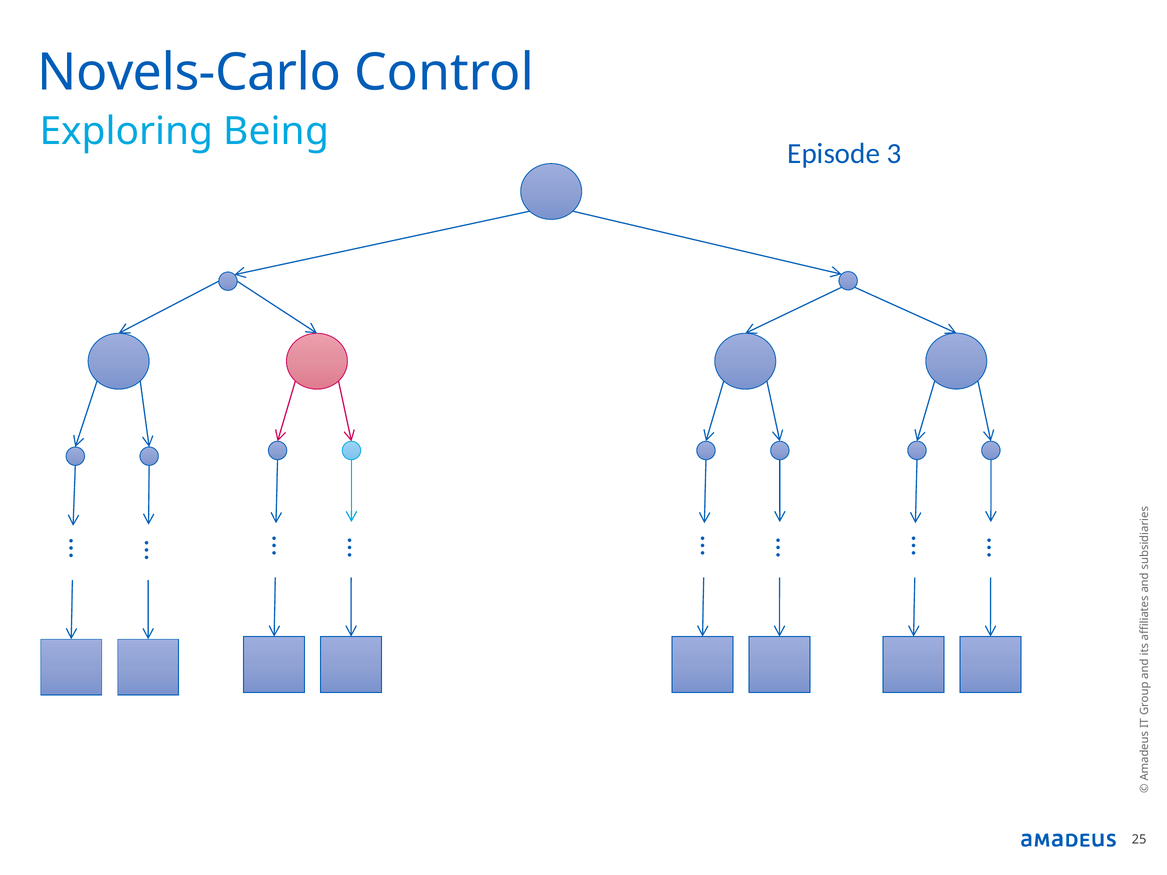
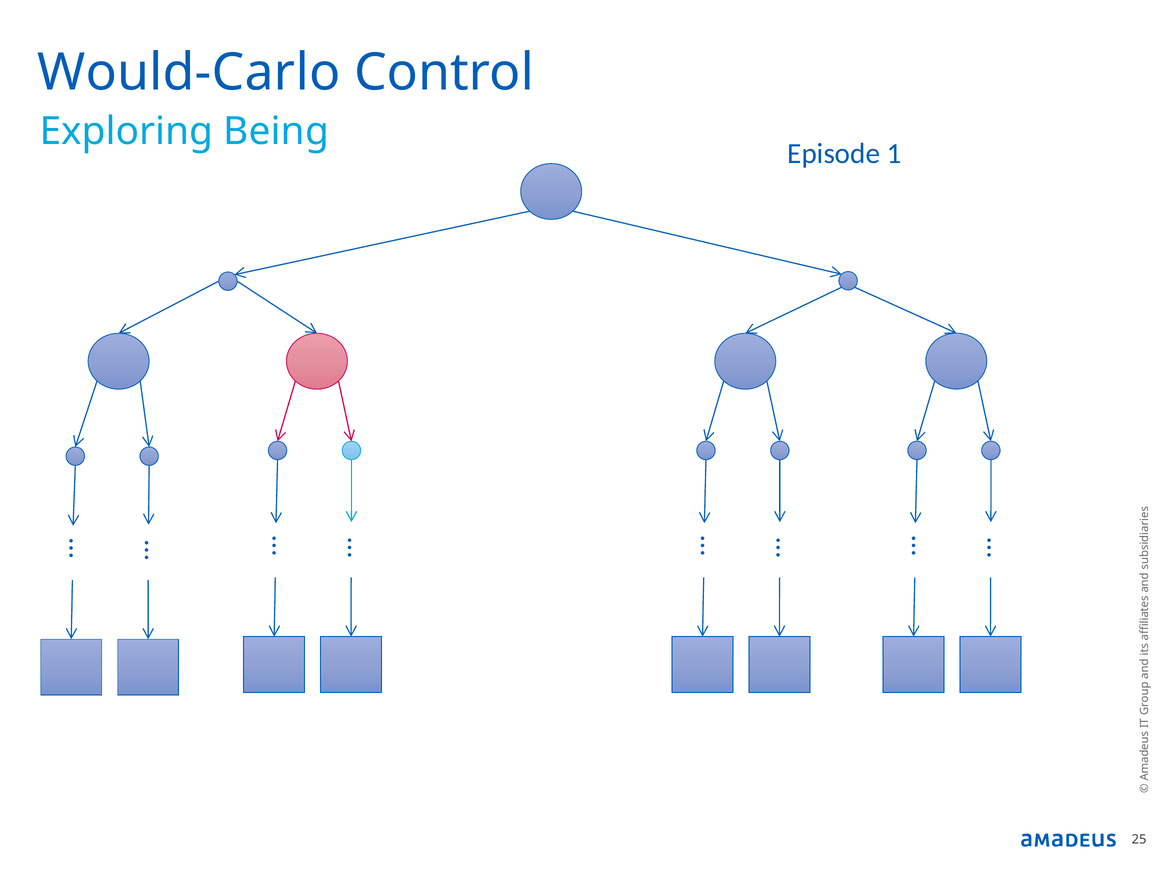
Novels-Carlo: Novels-Carlo -> Would-Carlo
3: 3 -> 1
